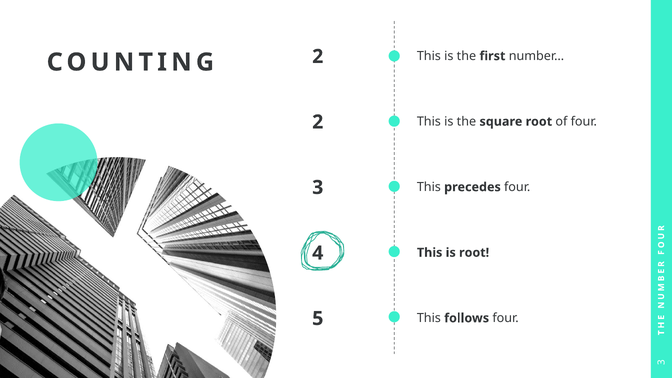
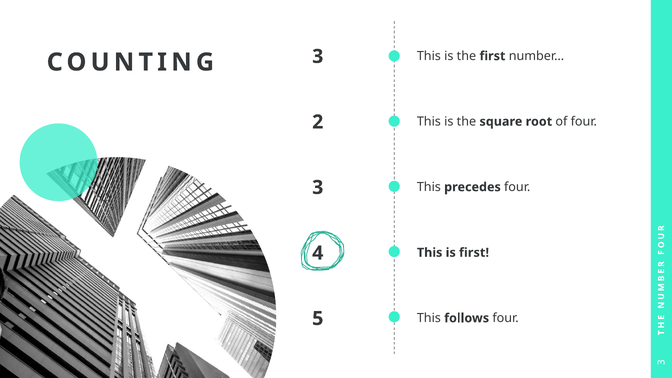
COUNTING 2: 2 -> 3
is root: root -> first
